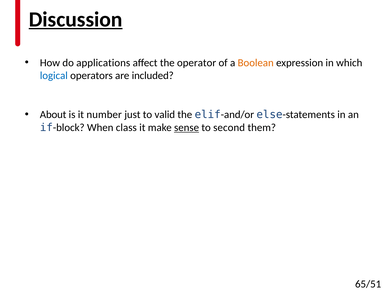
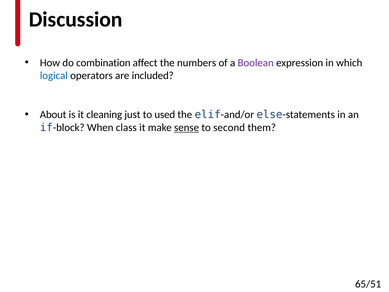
Discussion underline: present -> none
applications: applications -> combination
operator: operator -> numbers
Boolean colour: orange -> purple
number: number -> cleaning
valid: valid -> used
